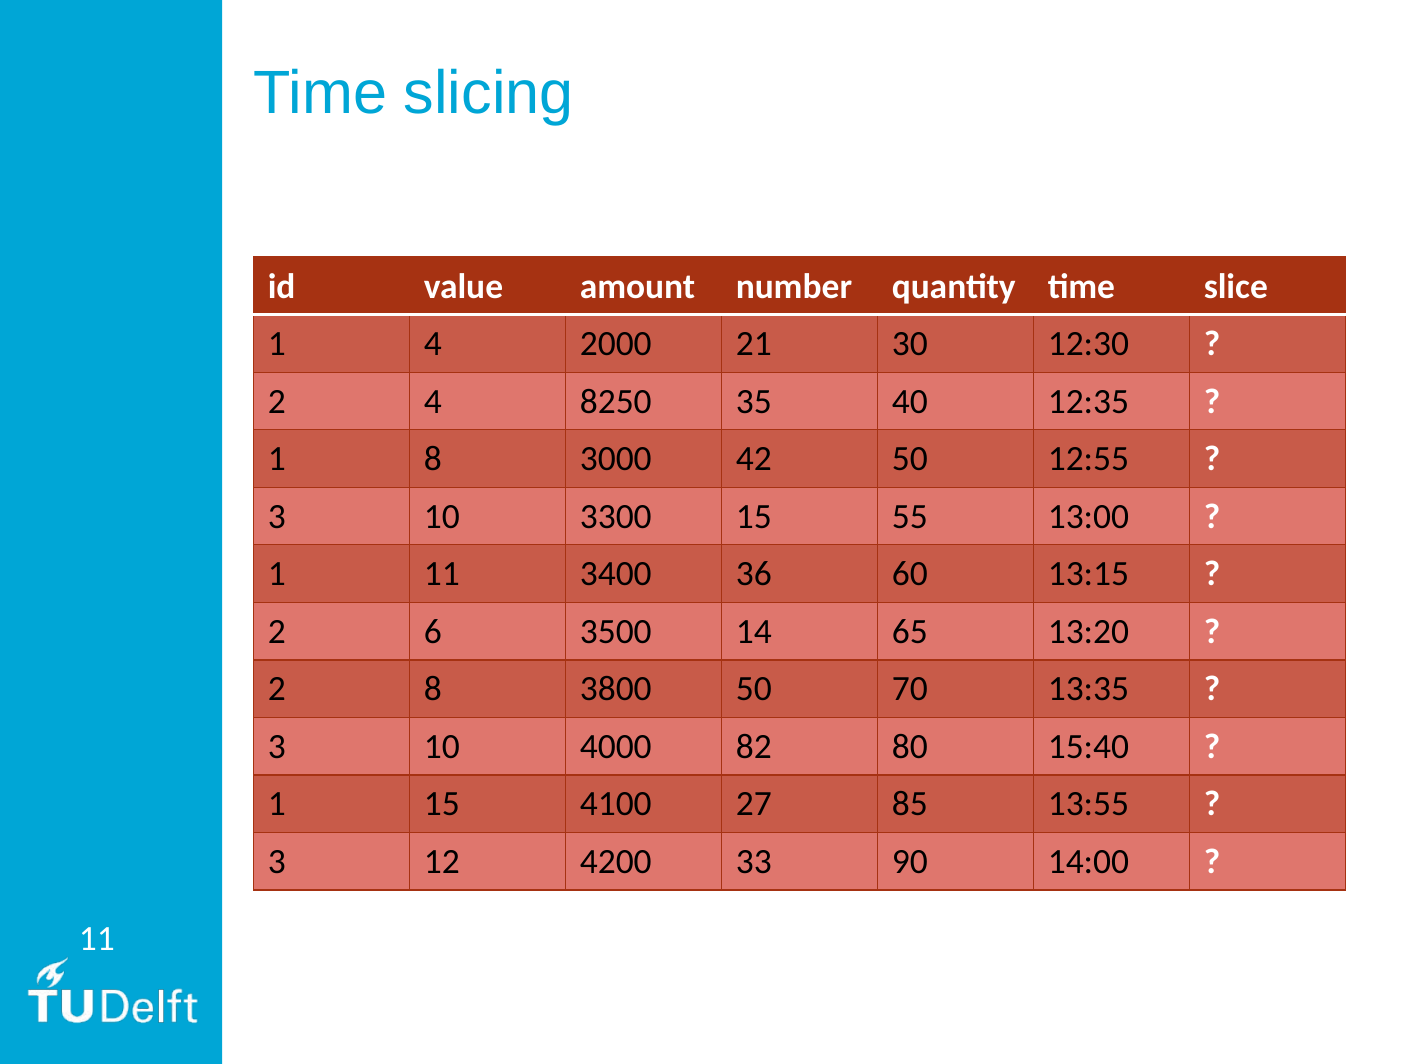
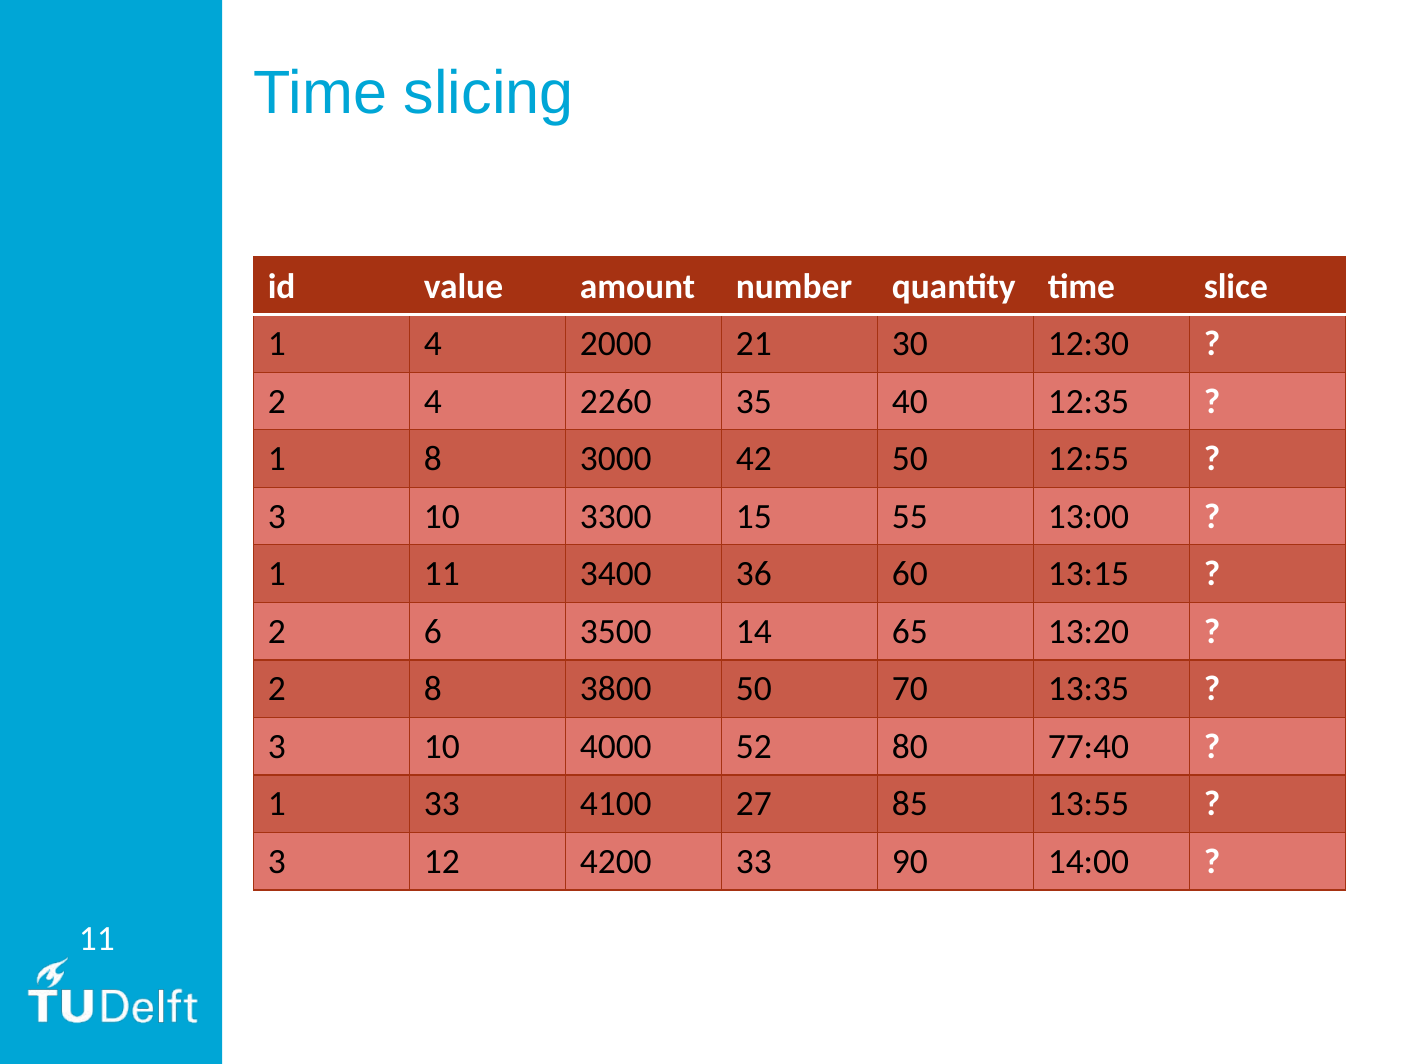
8250: 8250 -> 2260
82: 82 -> 52
15:40: 15:40 -> 77:40
1 15: 15 -> 33
